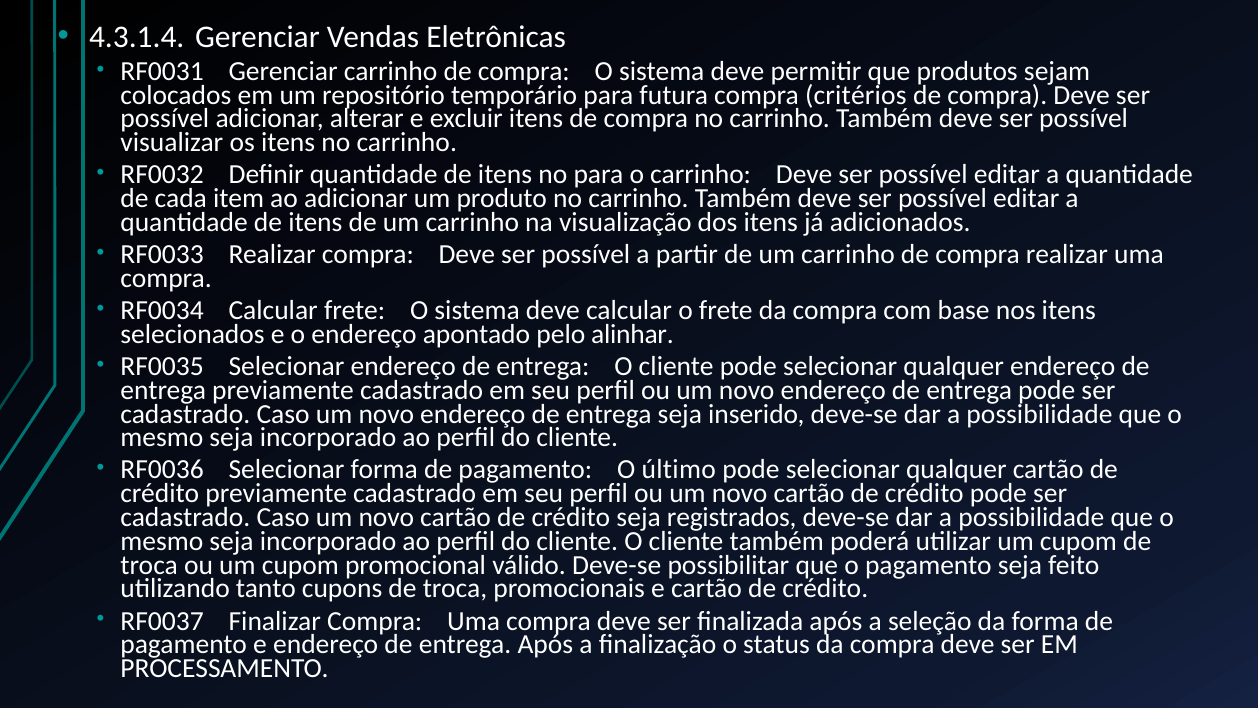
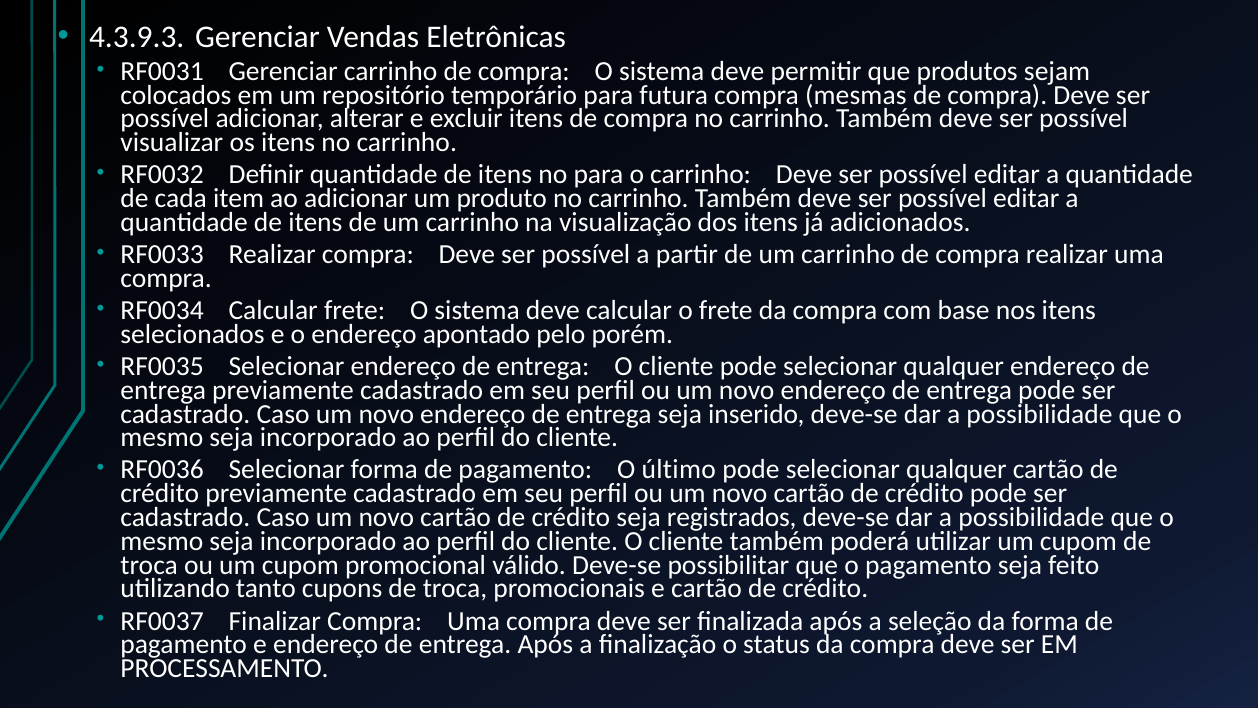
4.3.1.4: 4.3.1.4 -> 4.3.9.3
critérios: critérios -> mesmas
alinhar: alinhar -> porém
